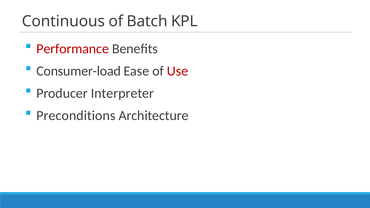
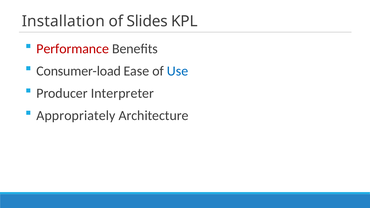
Continuous: Continuous -> Installation
Batch: Batch -> Slides
Use colour: red -> blue
Preconditions: Preconditions -> Appropriately
